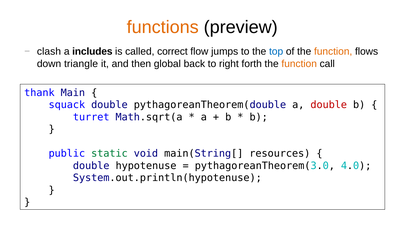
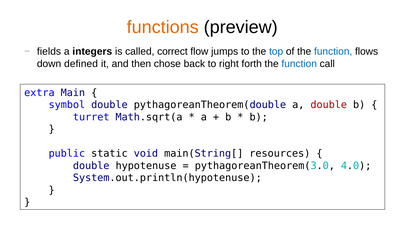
clash: clash -> fields
includes: includes -> integers
function at (333, 51) colour: orange -> blue
triangle: triangle -> defined
global: global -> chose
function at (299, 64) colour: orange -> blue
thank: thank -> extra
squack: squack -> symbol
static colour: green -> black
